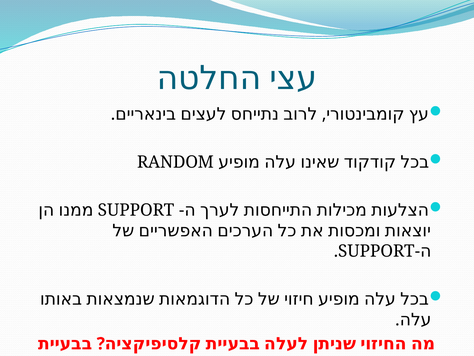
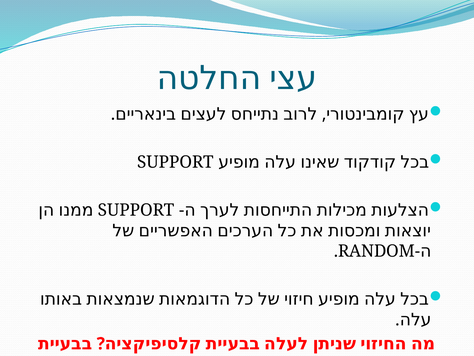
RANDOM at (176, 162): RANDOM -> SUPPORT
SUPPORT at (376, 251): SUPPORT -> RANDOM
